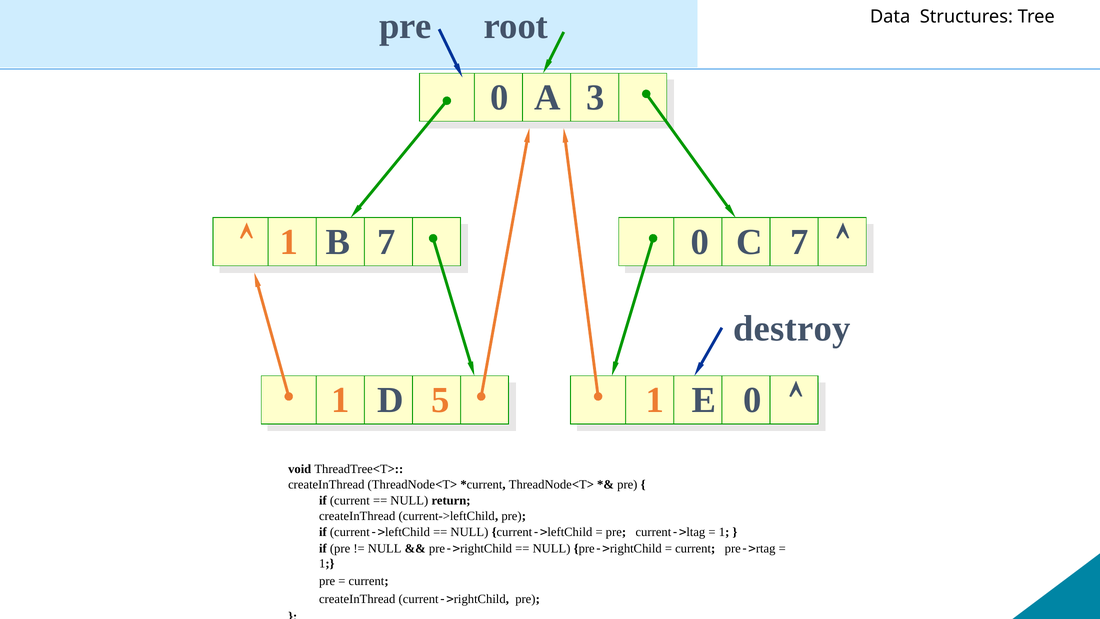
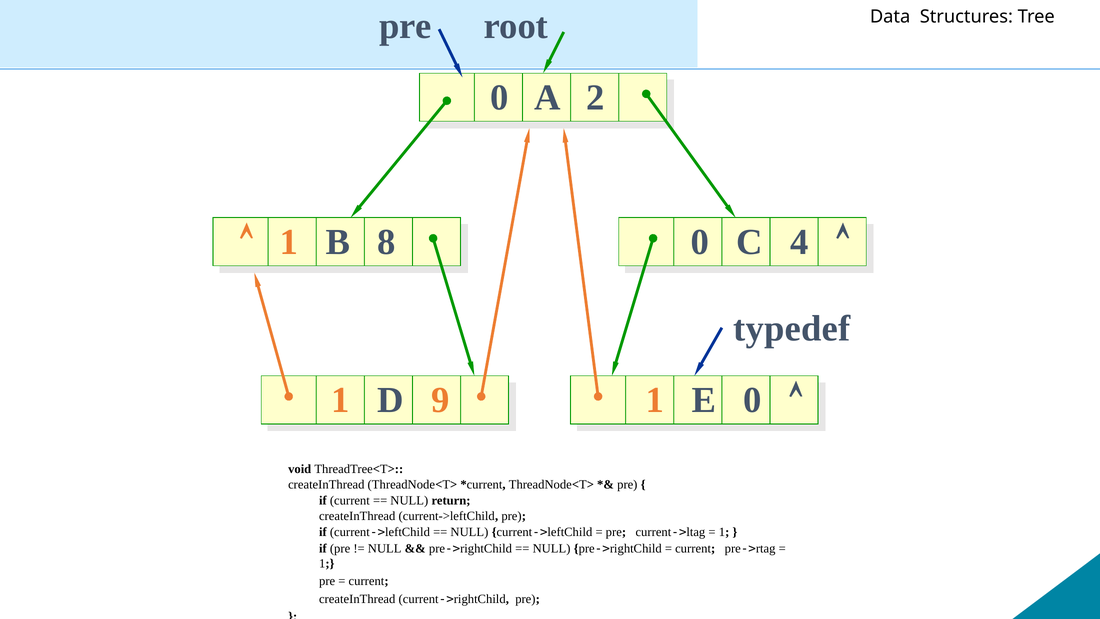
3: 3 -> 2
B 7: 7 -> 8
C 7: 7 -> 4
destroy: destroy -> typedef
5: 5 -> 9
